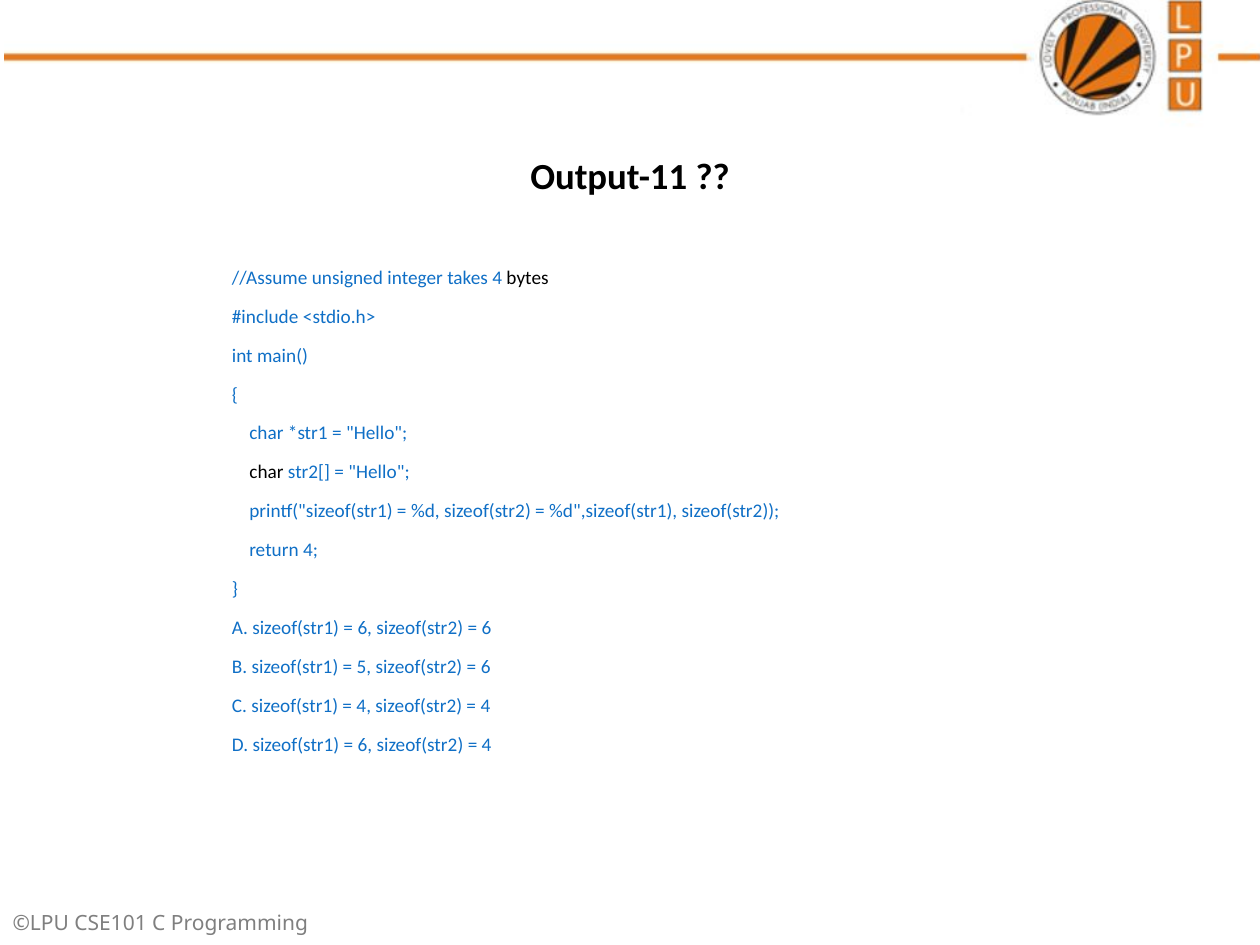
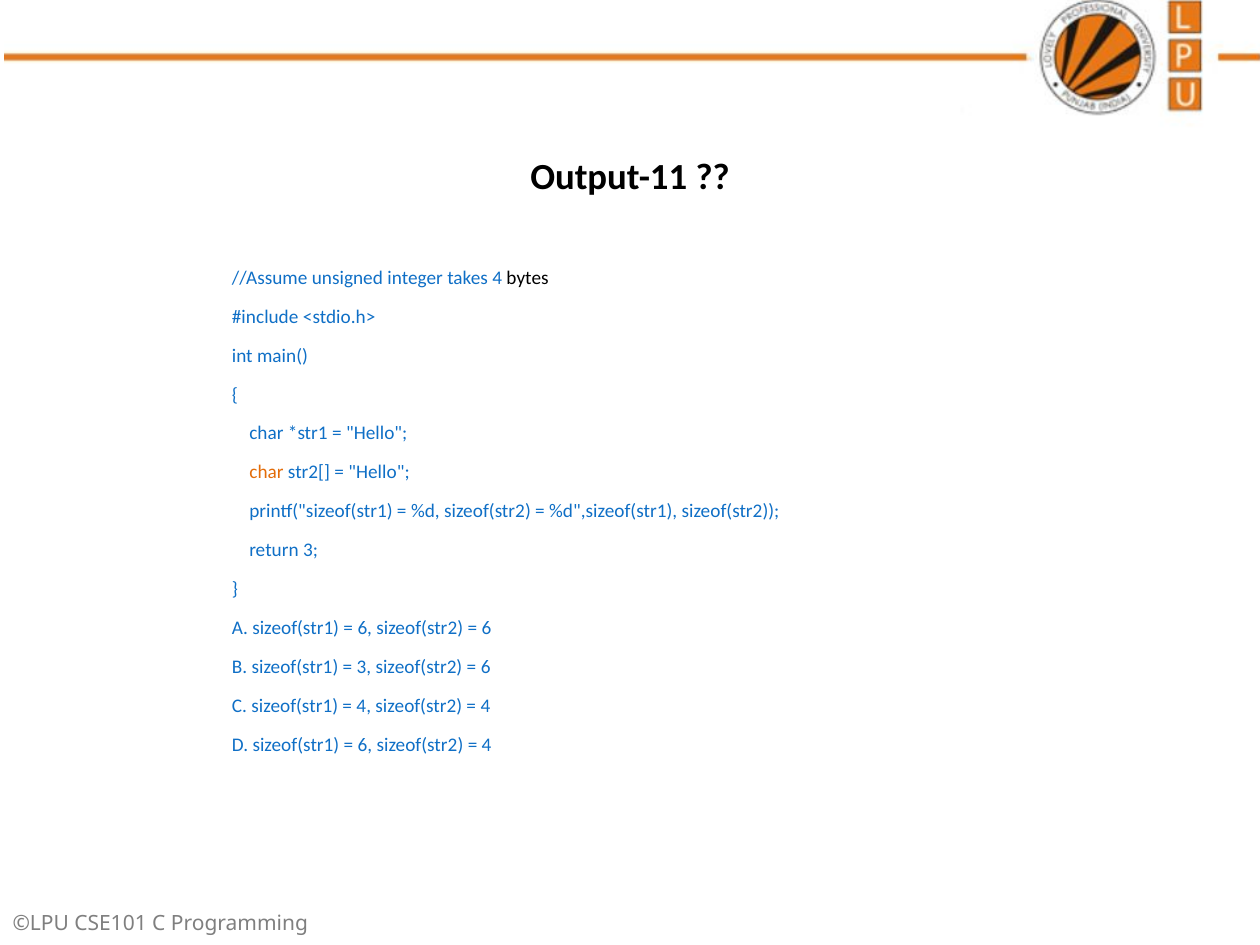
char at (266, 472) colour: black -> orange
return 4: 4 -> 3
5 at (364, 667): 5 -> 3
